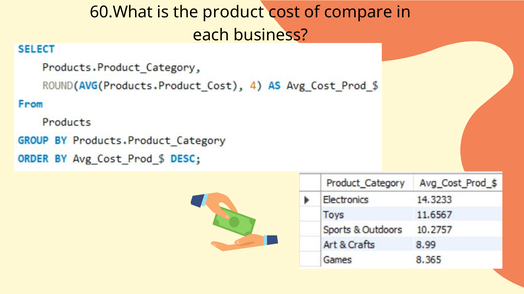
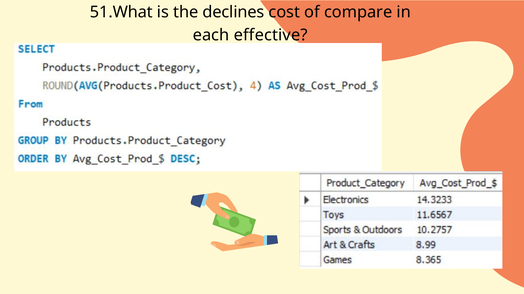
60.What: 60.What -> 51.What
product: product -> declines
business: business -> effective
